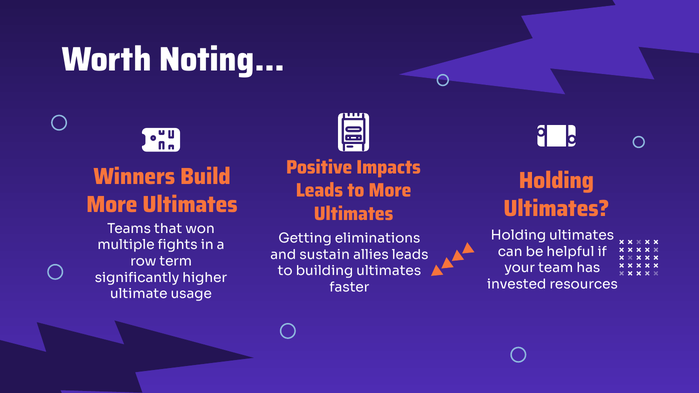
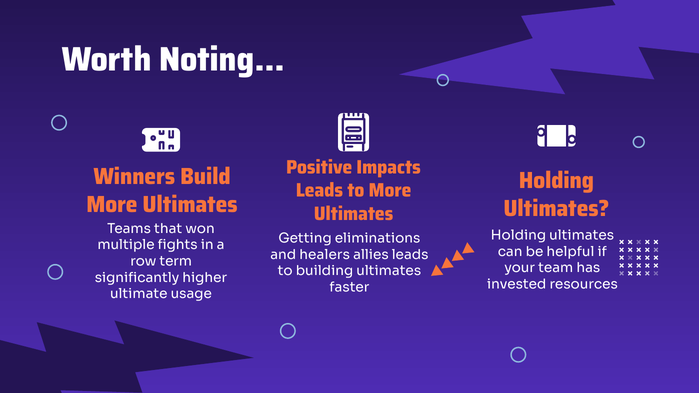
sustain: sustain -> healers
